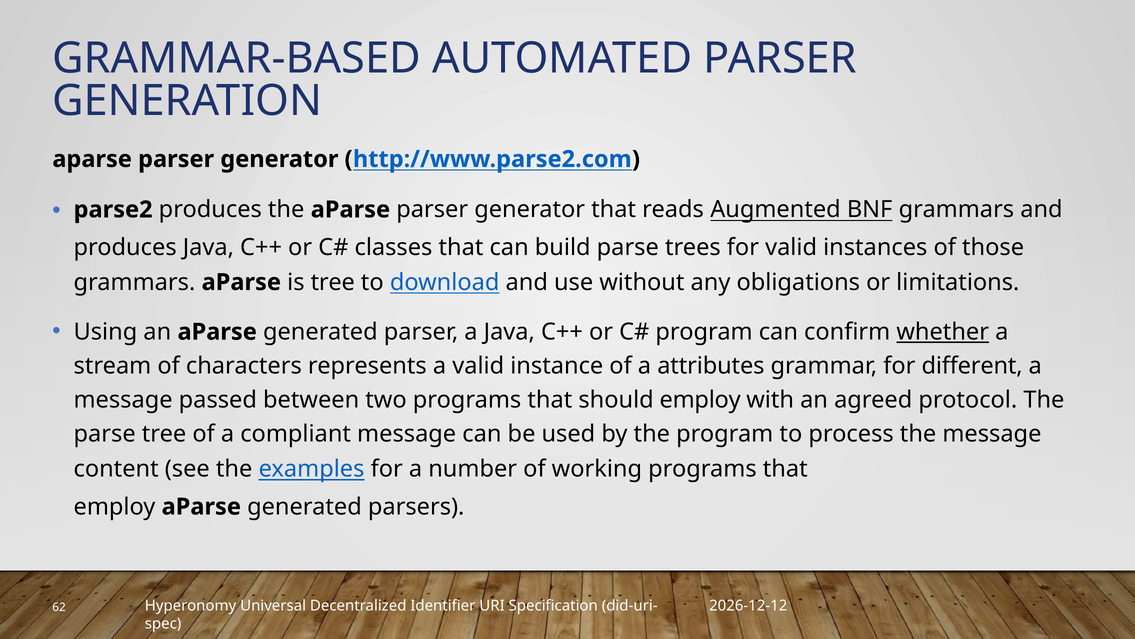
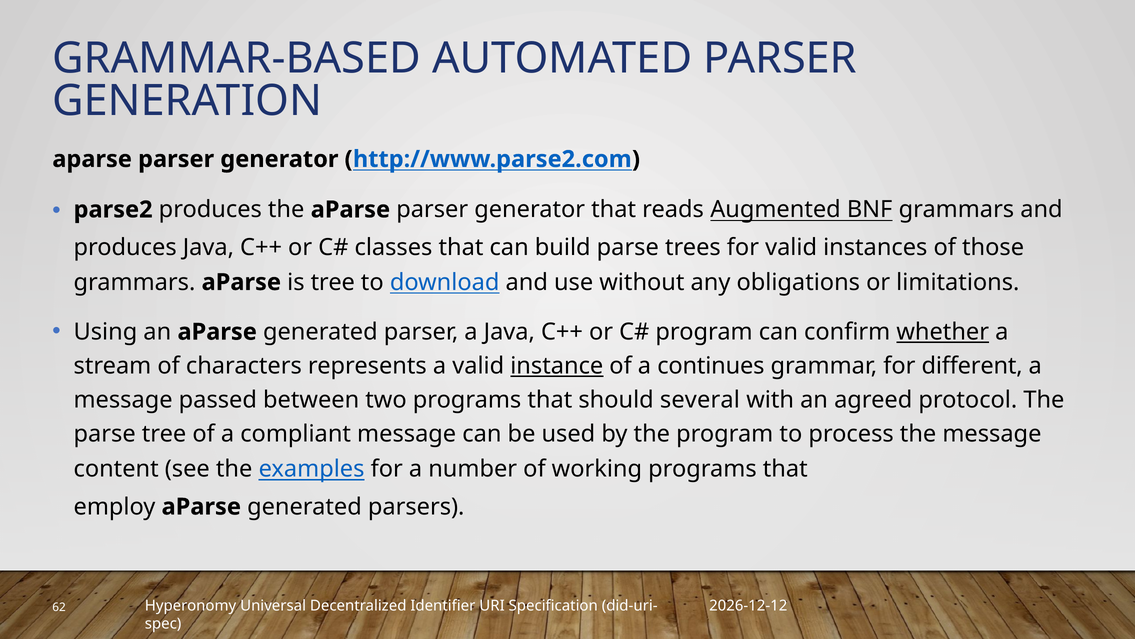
instance underline: none -> present
attributes: attributes -> continues
should employ: employ -> several
